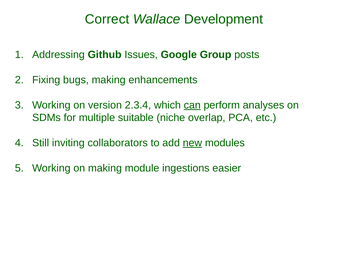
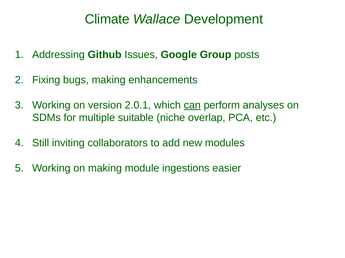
Correct: Correct -> Climate
2.3.4: 2.3.4 -> 2.0.1
new underline: present -> none
